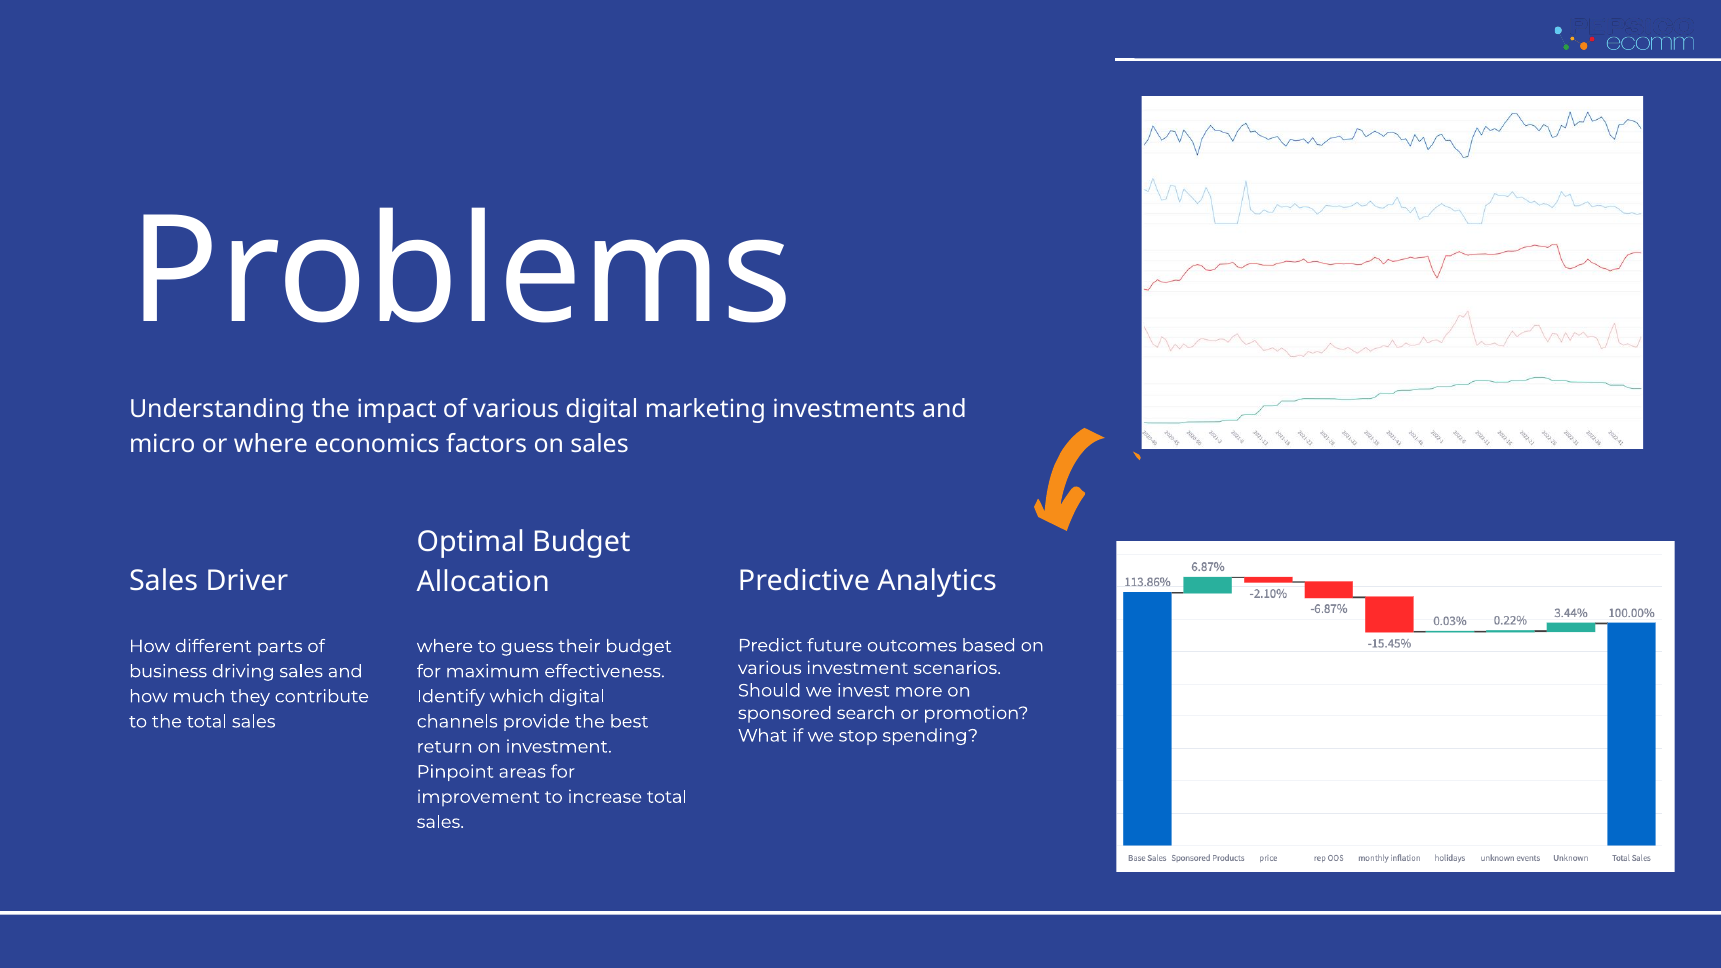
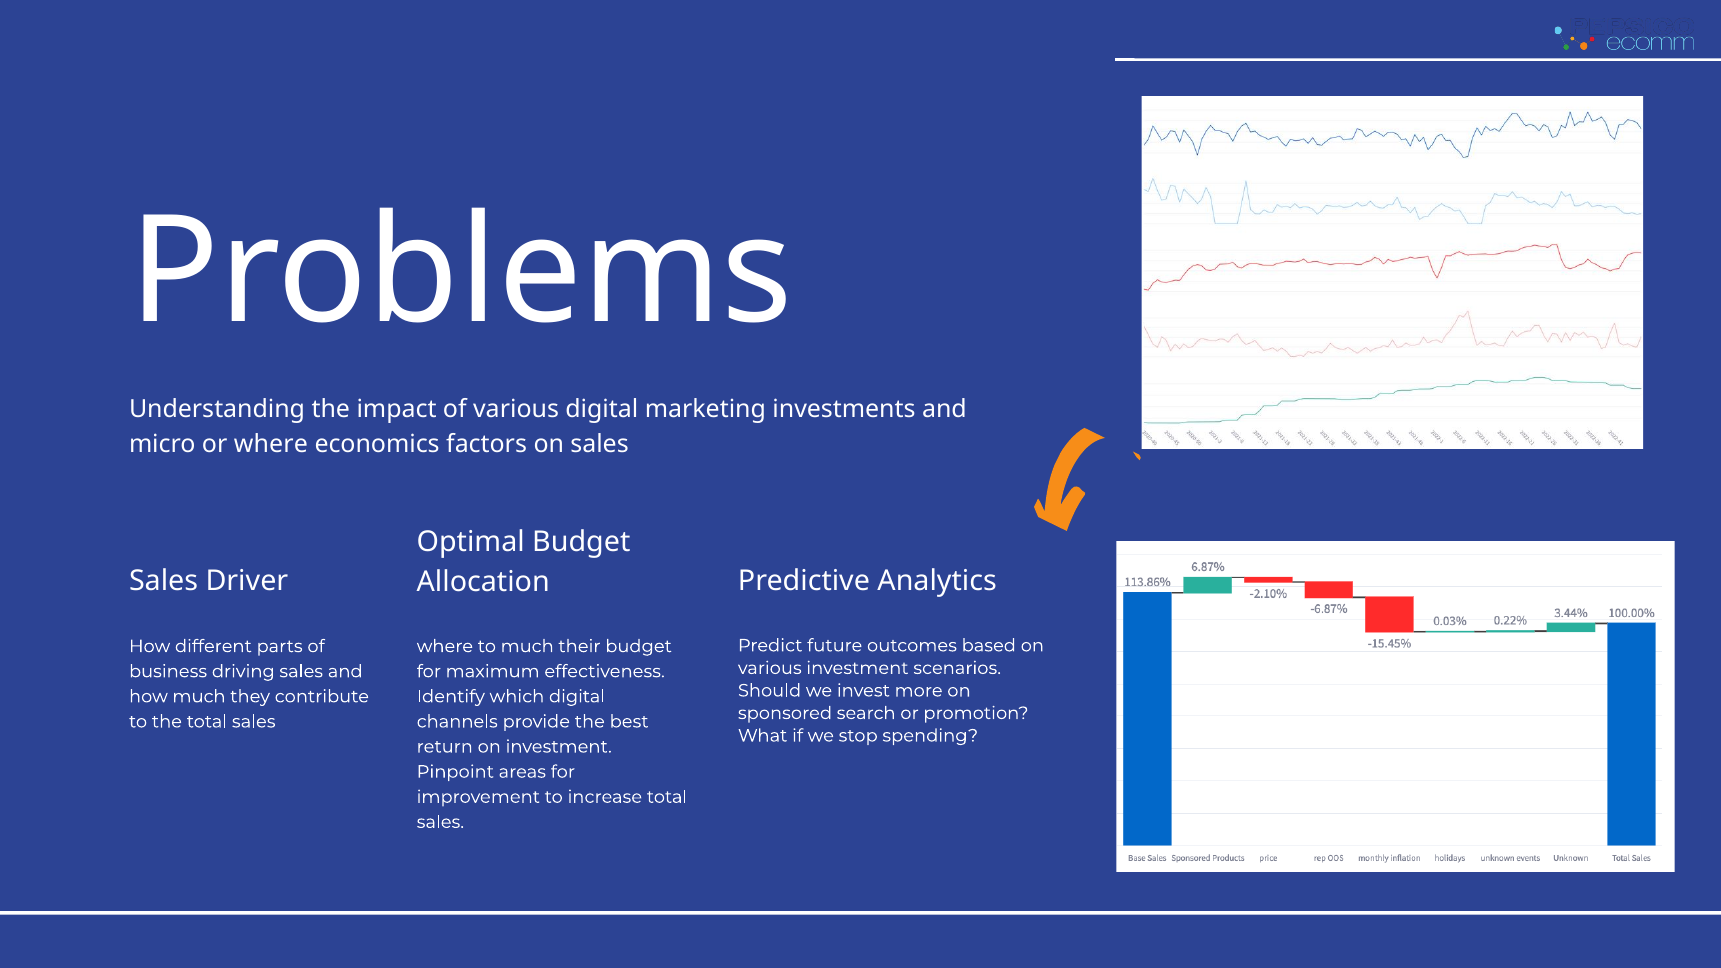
to guess: guess -> much
